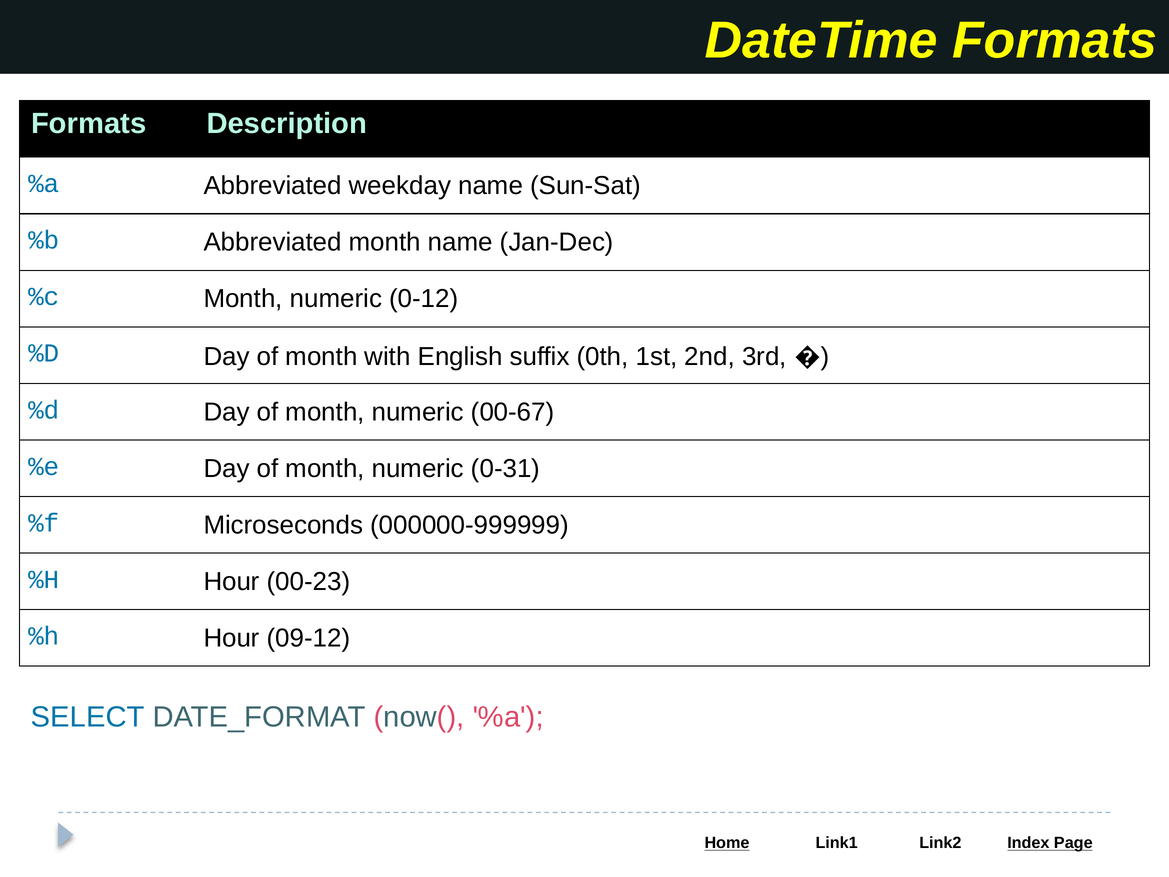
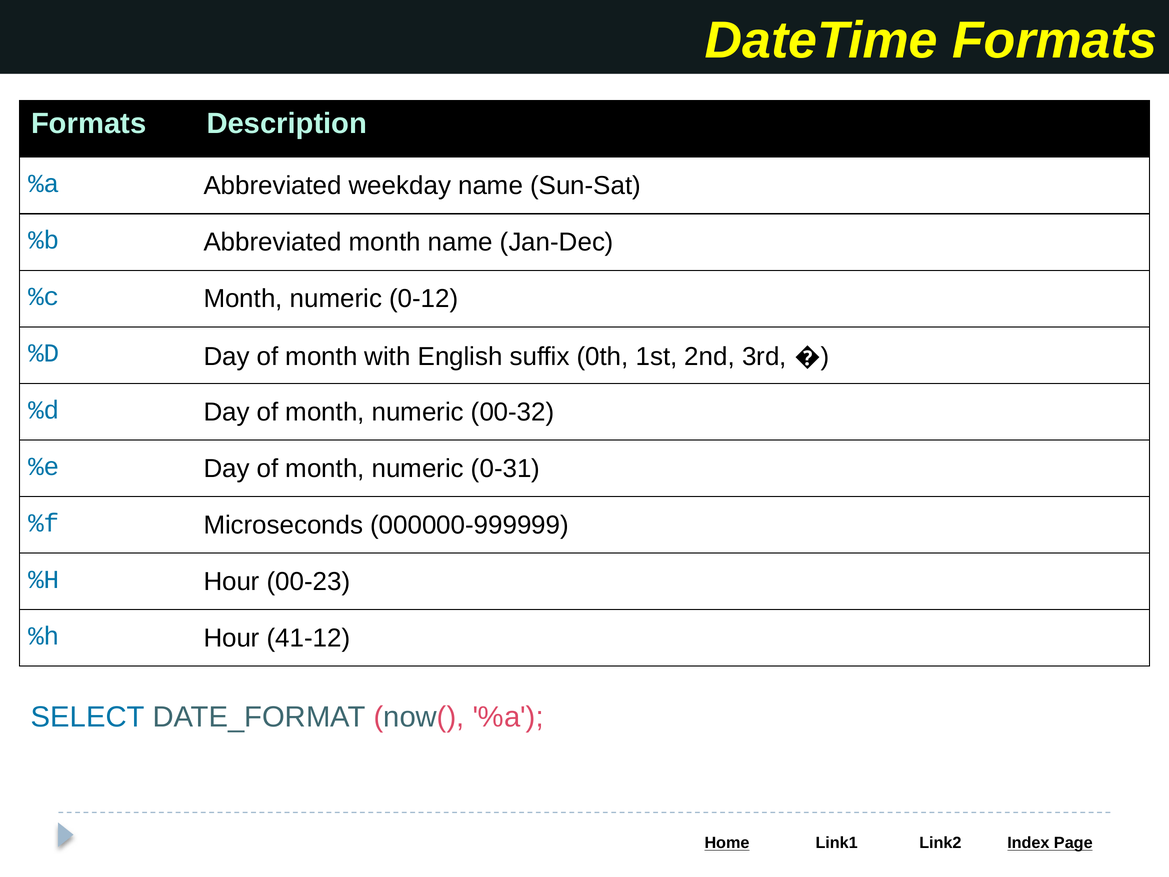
00-67: 00-67 -> 00-32
09-12: 09-12 -> 41-12
